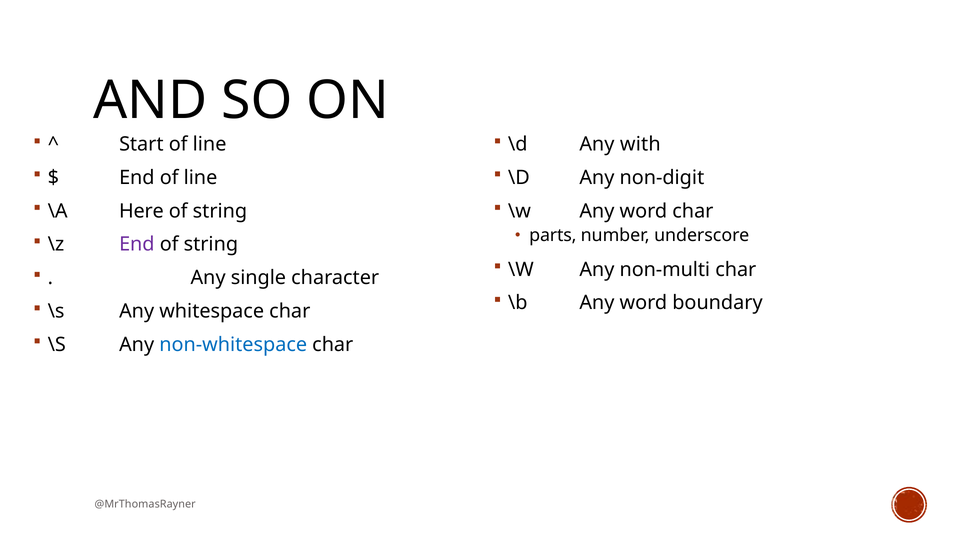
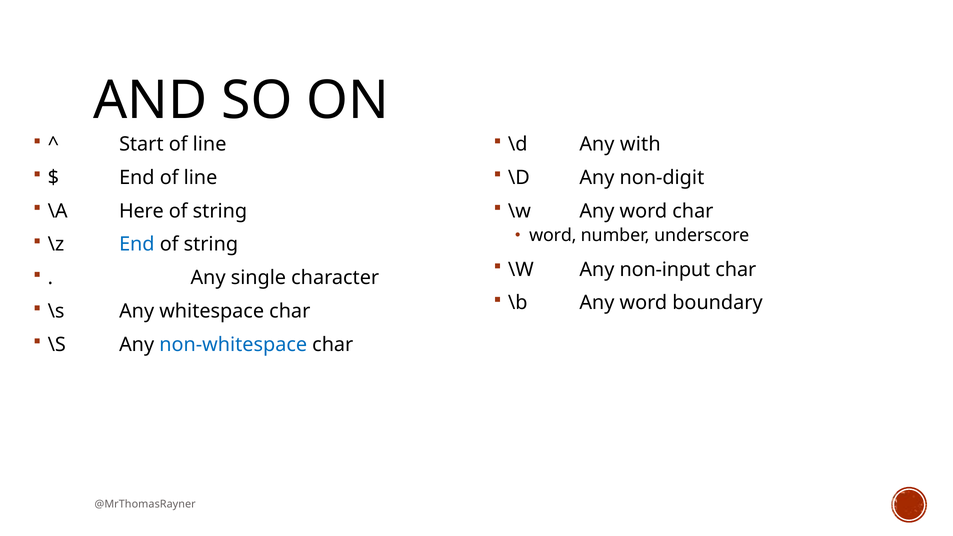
parts at (553, 235): parts -> word
End at (137, 244) colour: purple -> blue
non-multi: non-multi -> non-input
